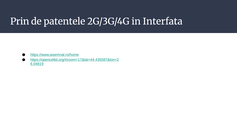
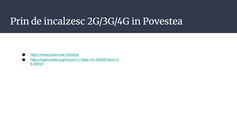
patentele: patentele -> incalzesc
Interfata: Interfata -> Povestea
